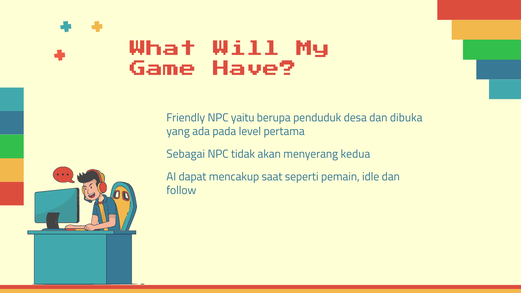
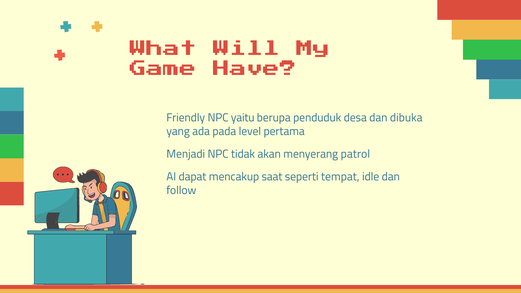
Sebagai: Sebagai -> Menjadi
kedua: kedua -> patrol
pemain: pemain -> tempat
